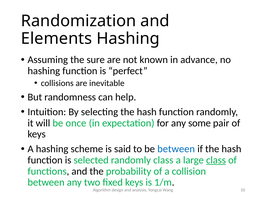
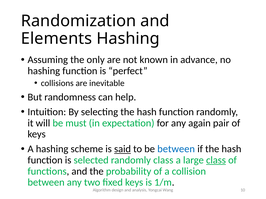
sure: sure -> only
once: once -> must
some: some -> again
said underline: none -> present
